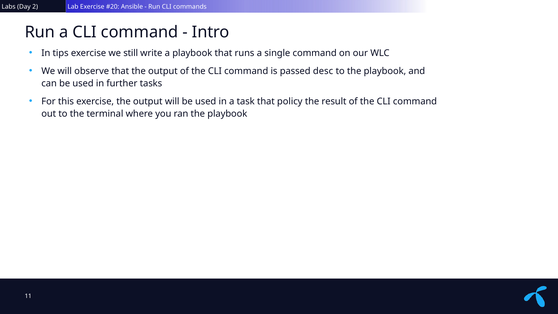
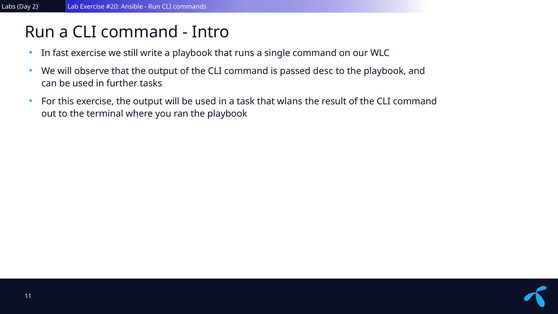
tips: tips -> fast
policy: policy -> wlans
